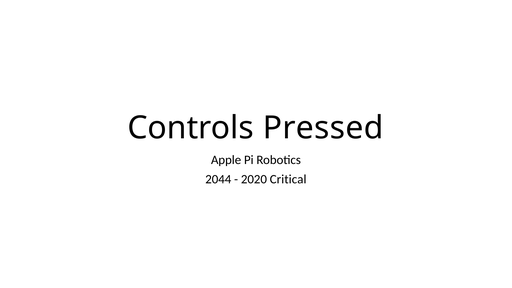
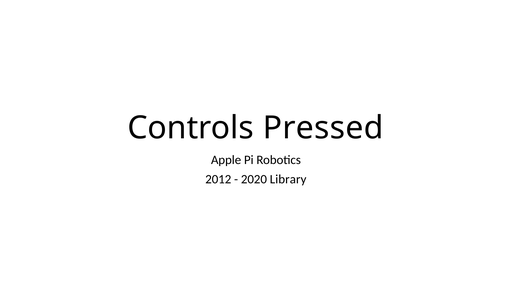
2044: 2044 -> 2012
Critical: Critical -> Library
